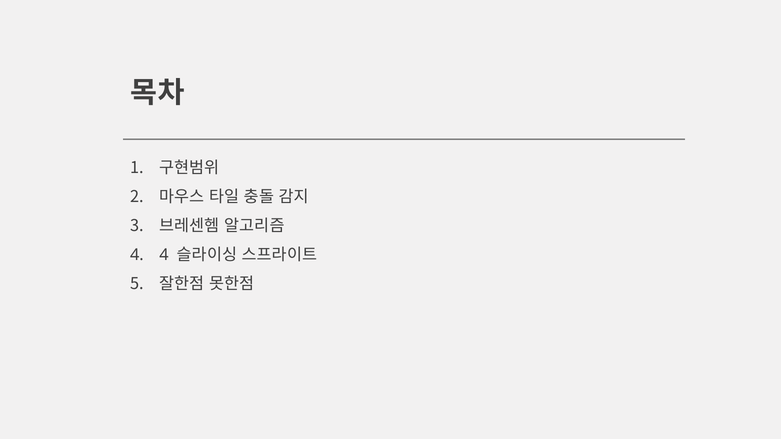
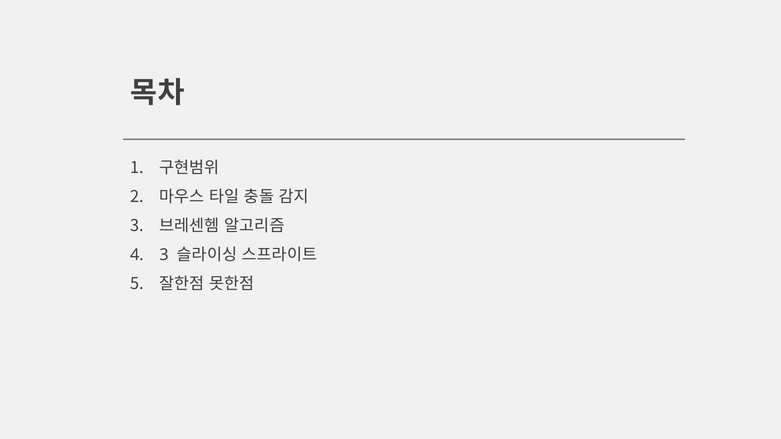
4 at (164, 255): 4 -> 3
